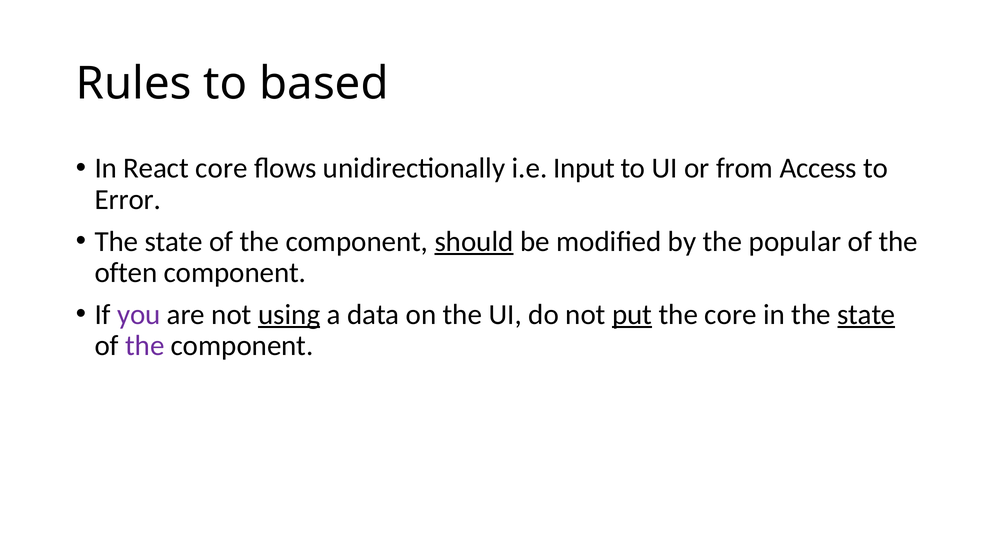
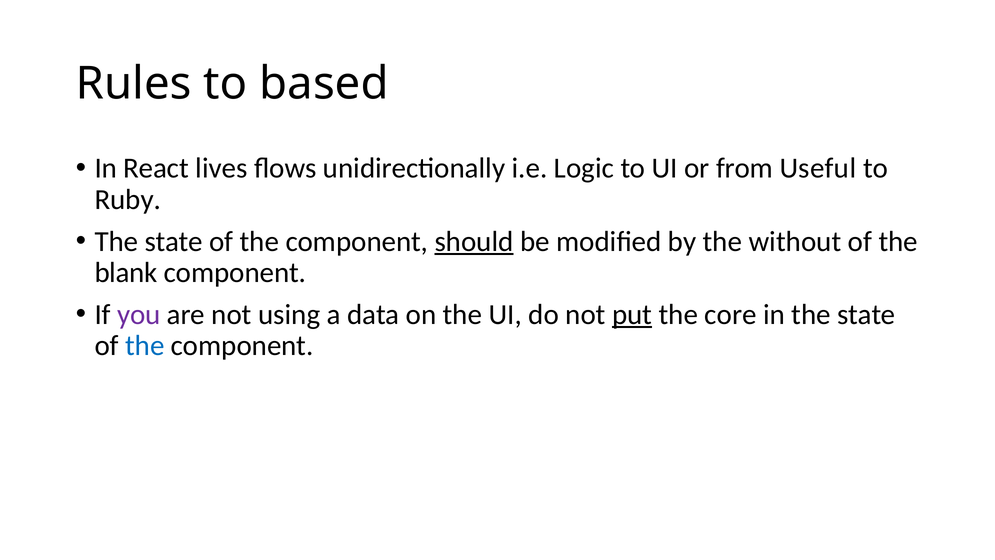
React core: core -> lives
Input: Input -> Logic
Access: Access -> Useful
Error: Error -> Ruby
popular: popular -> without
often: often -> blank
using underline: present -> none
state at (866, 314) underline: present -> none
the at (145, 346) colour: purple -> blue
